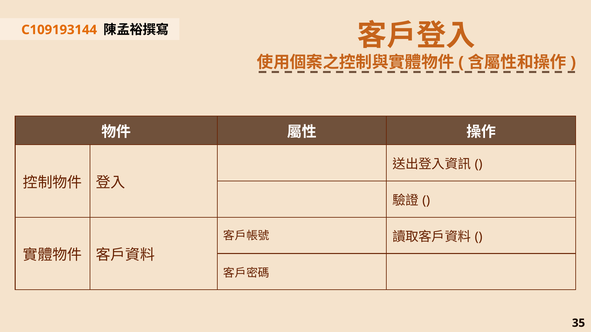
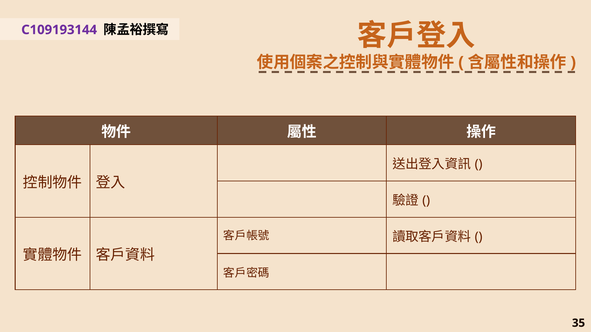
C109193144 colour: orange -> purple
